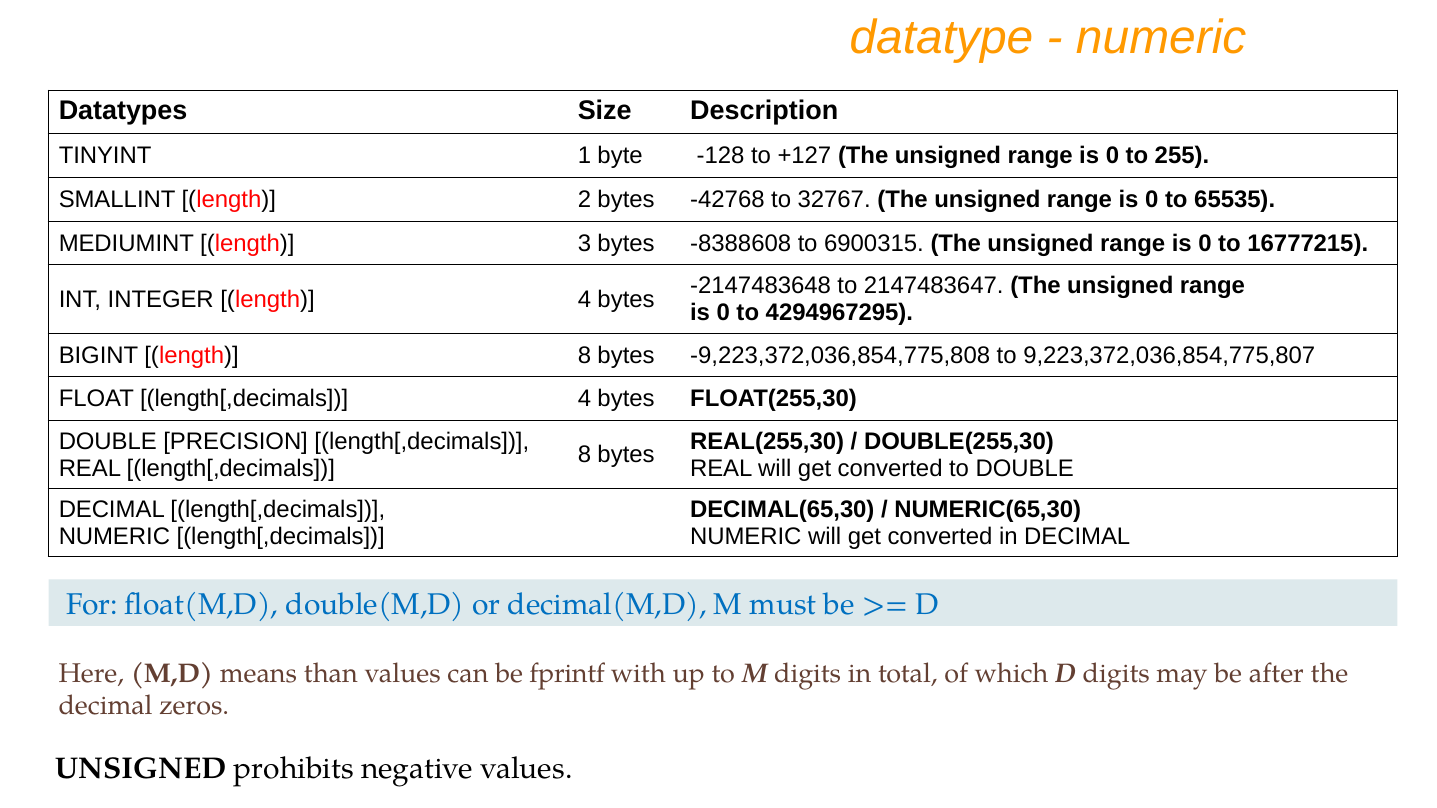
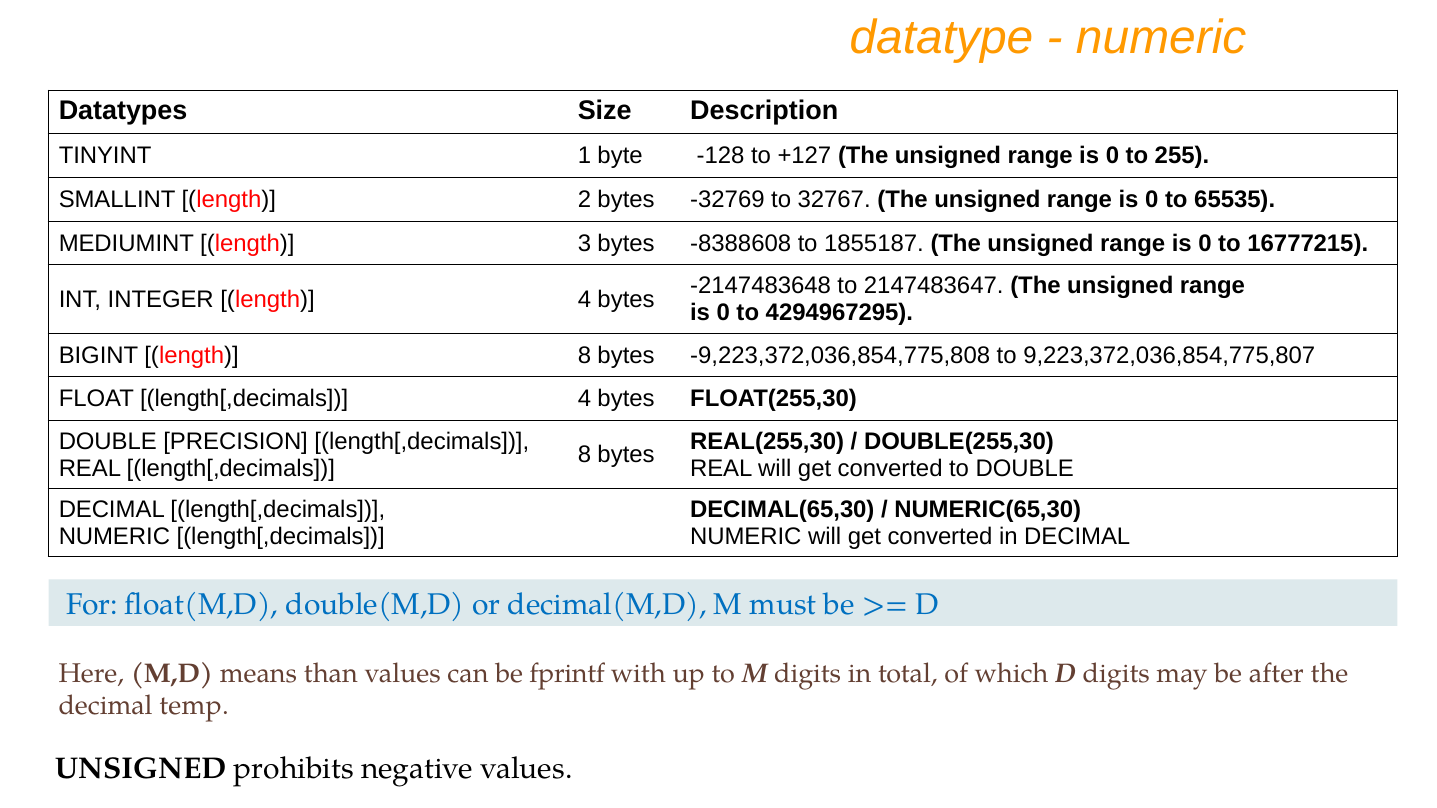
-42768: -42768 -> -32769
6900315: 6900315 -> 1855187
zeros: zeros -> temp
